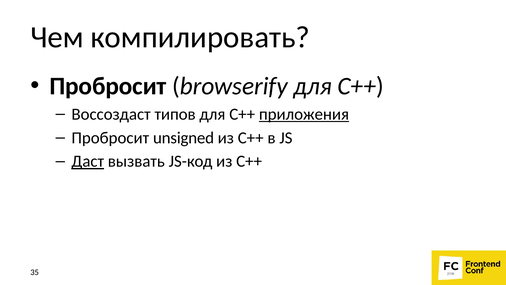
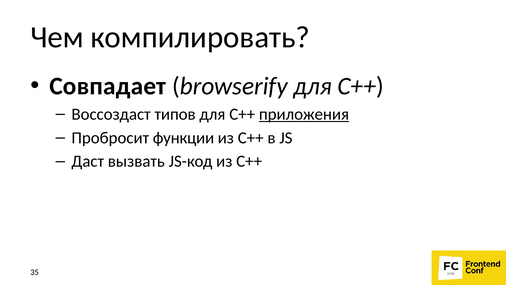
Пробросит at (108, 86): Пробросит -> Совпадает
unsigned: unsigned -> функции
Даст underline: present -> none
